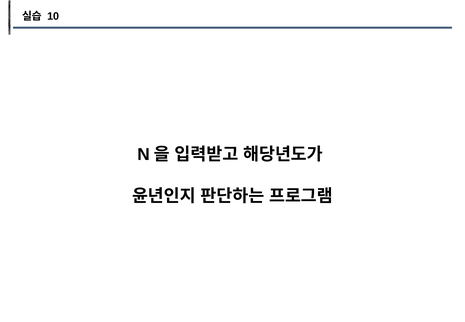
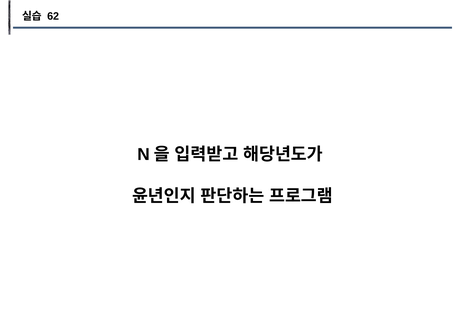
10: 10 -> 62
